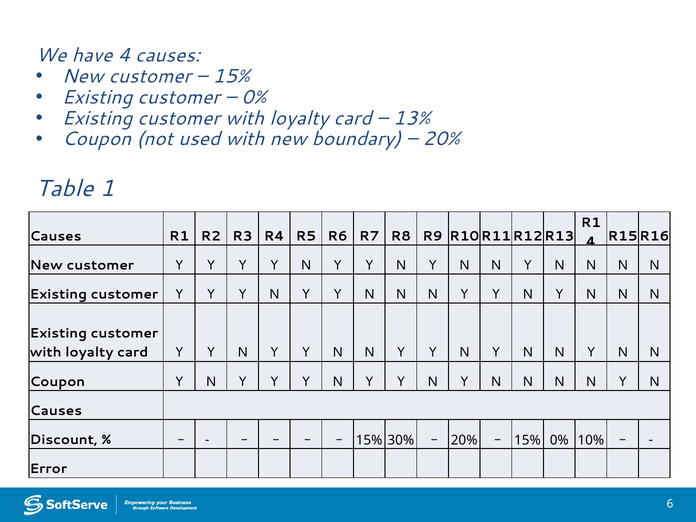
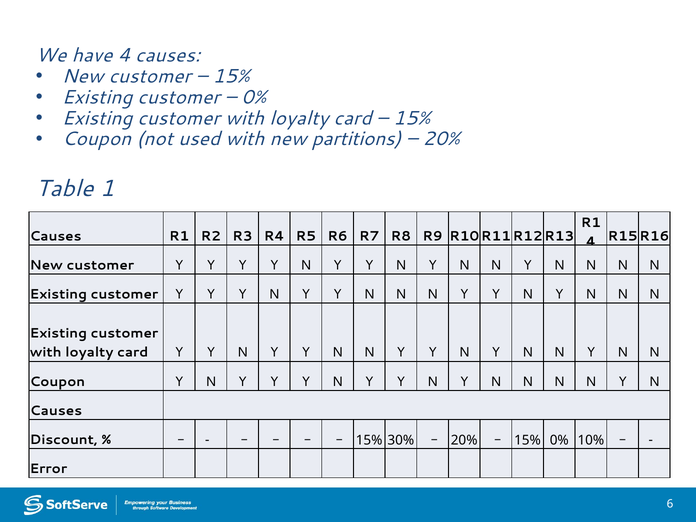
13% at (412, 118): 13% -> 15%
boundary: boundary -> partitions
